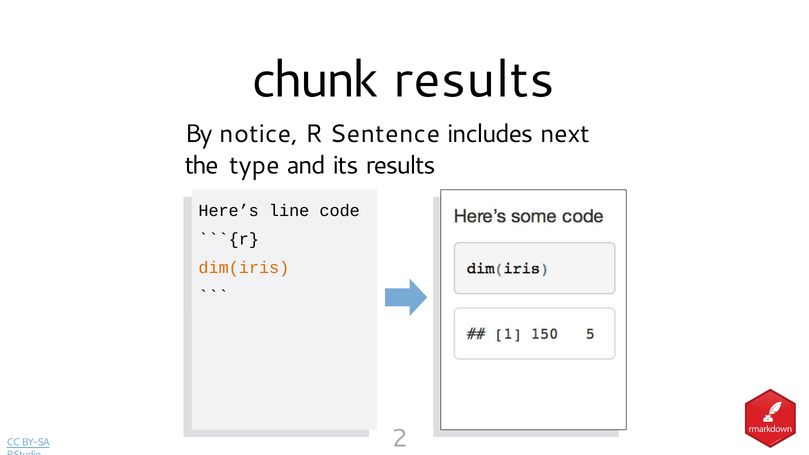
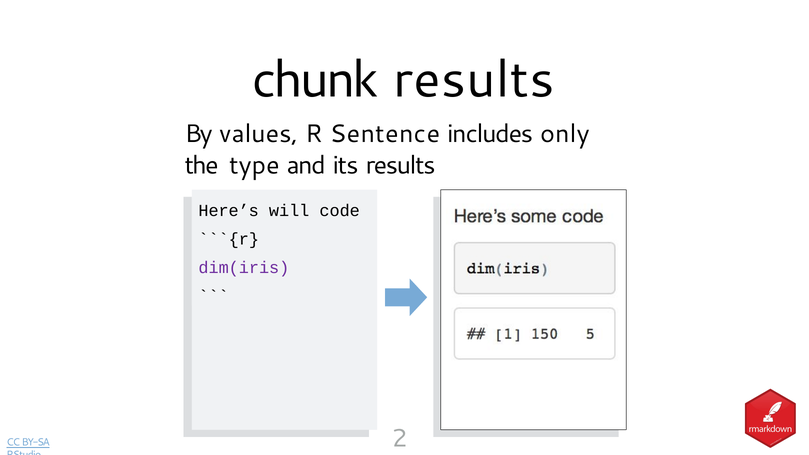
notice: notice -> values
next: next -> only
line: line -> will
dim(iris colour: orange -> purple
